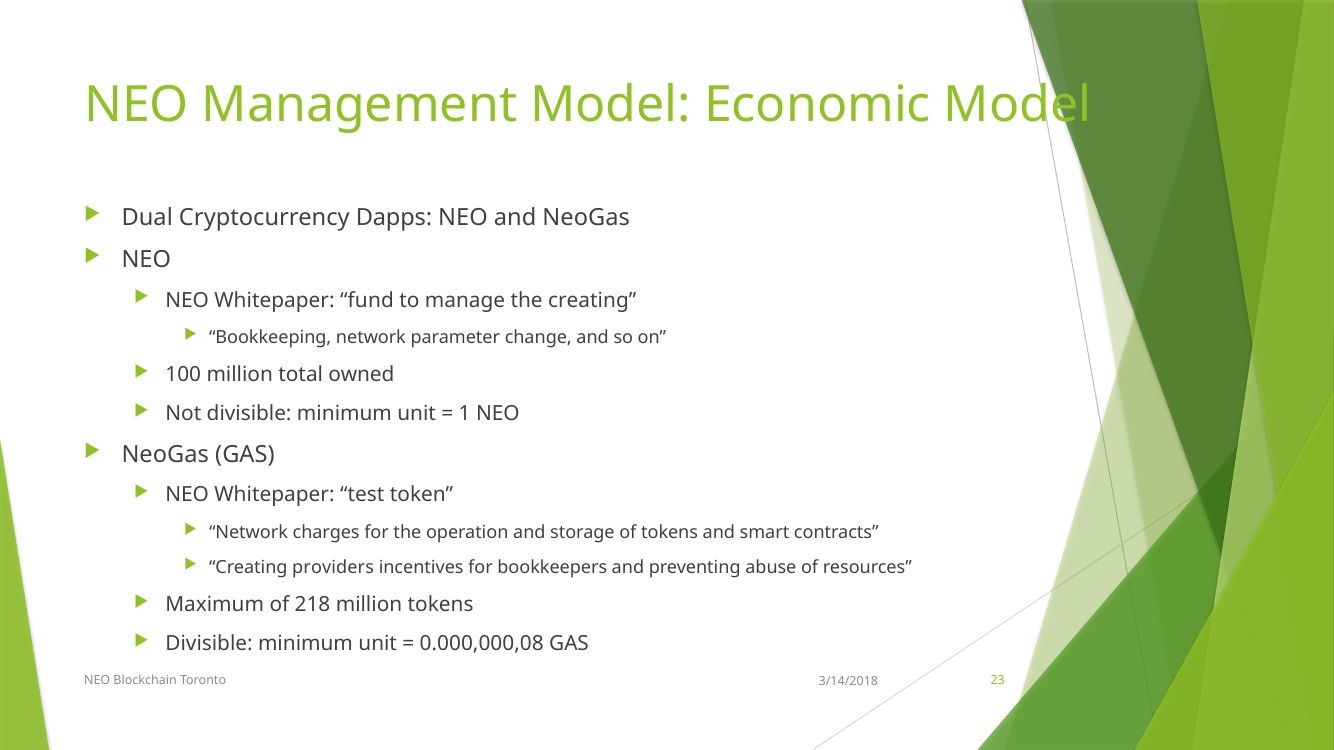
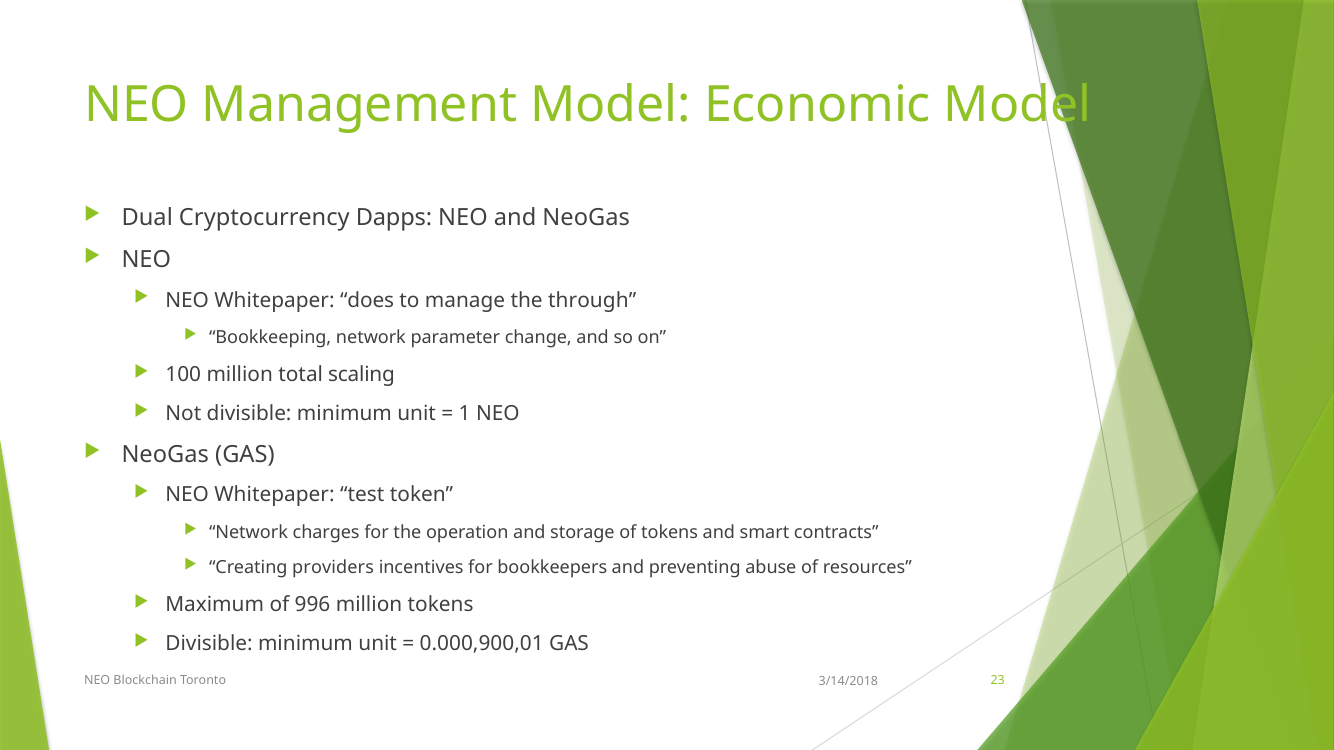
fund: fund -> does
the creating: creating -> through
owned: owned -> scaling
218: 218 -> 996
0.000,000,08: 0.000,000,08 -> 0.000,900,01
